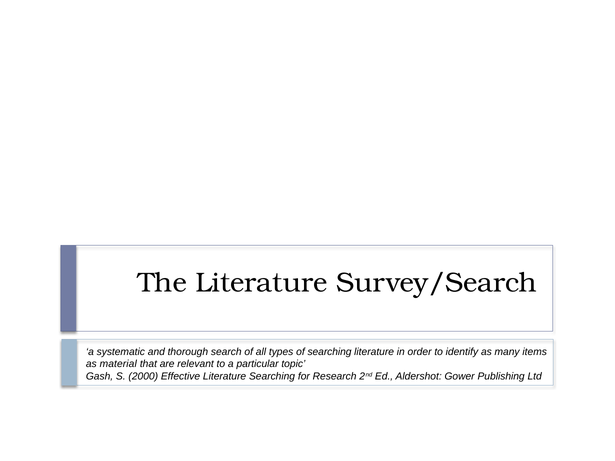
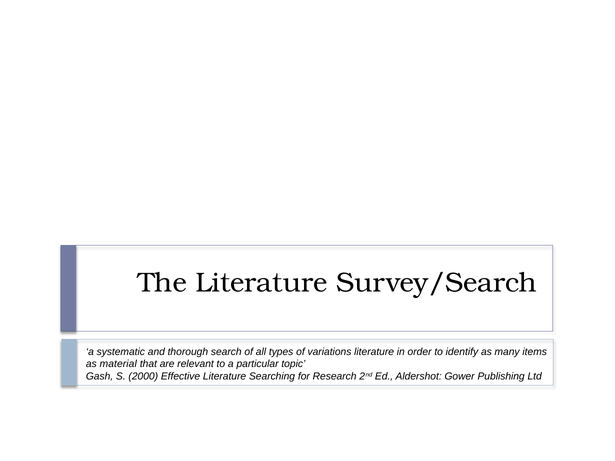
of searching: searching -> variations
